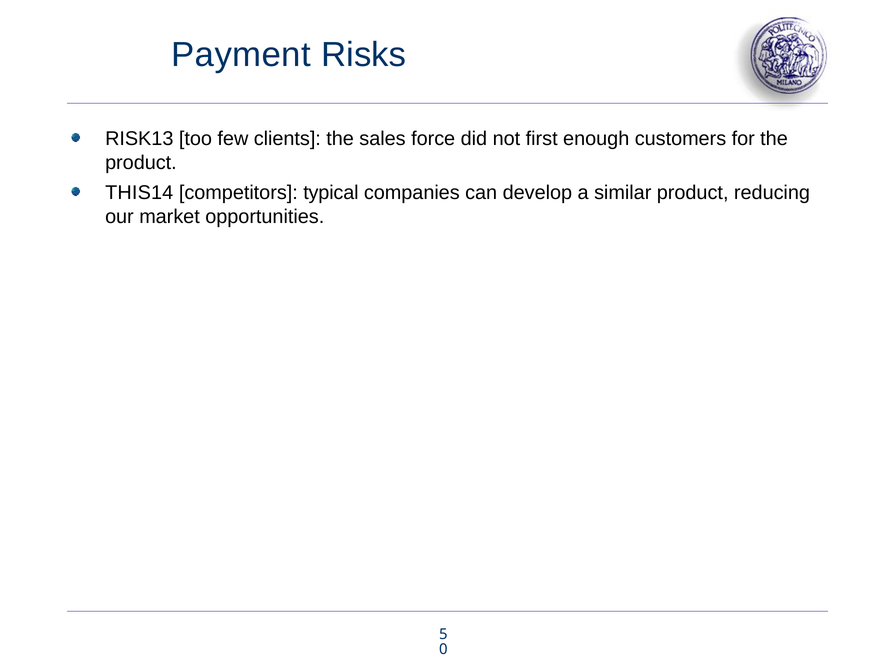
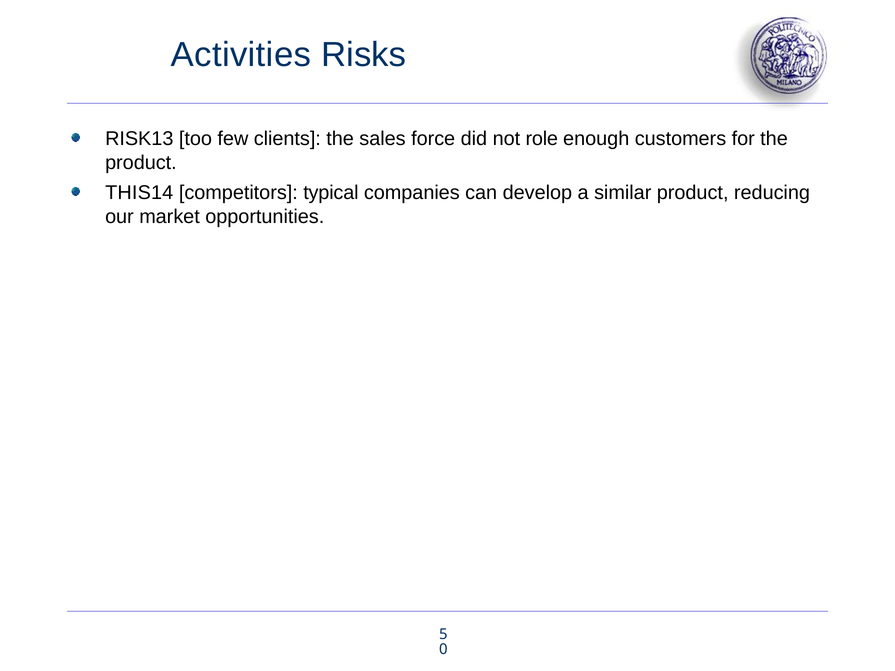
Payment: Payment -> Activities
first: first -> role
